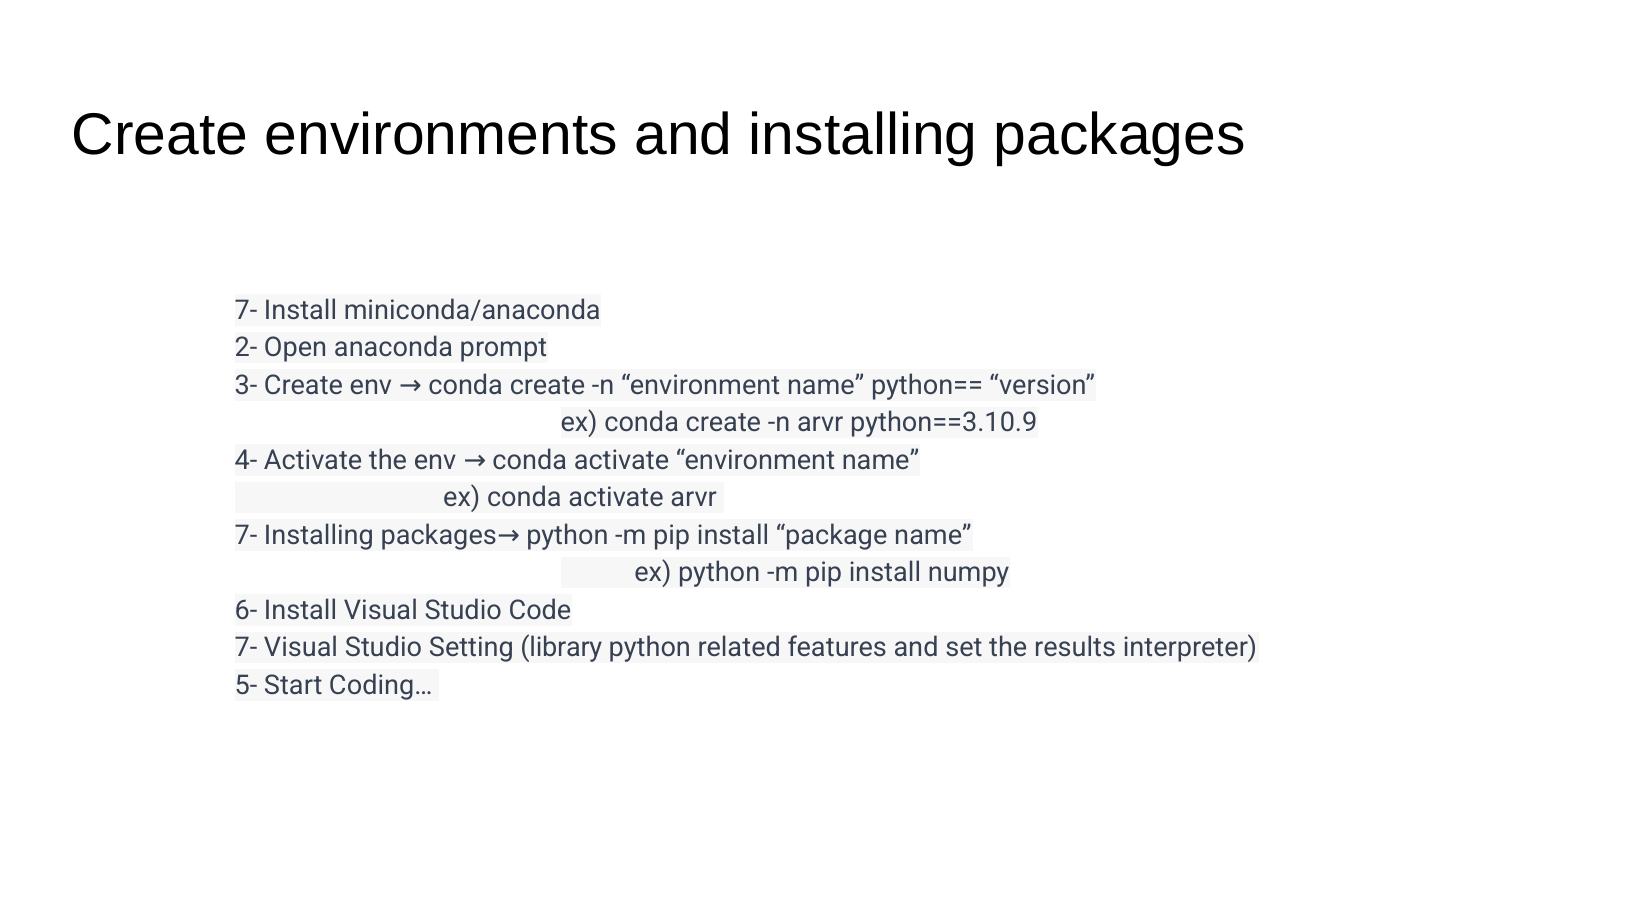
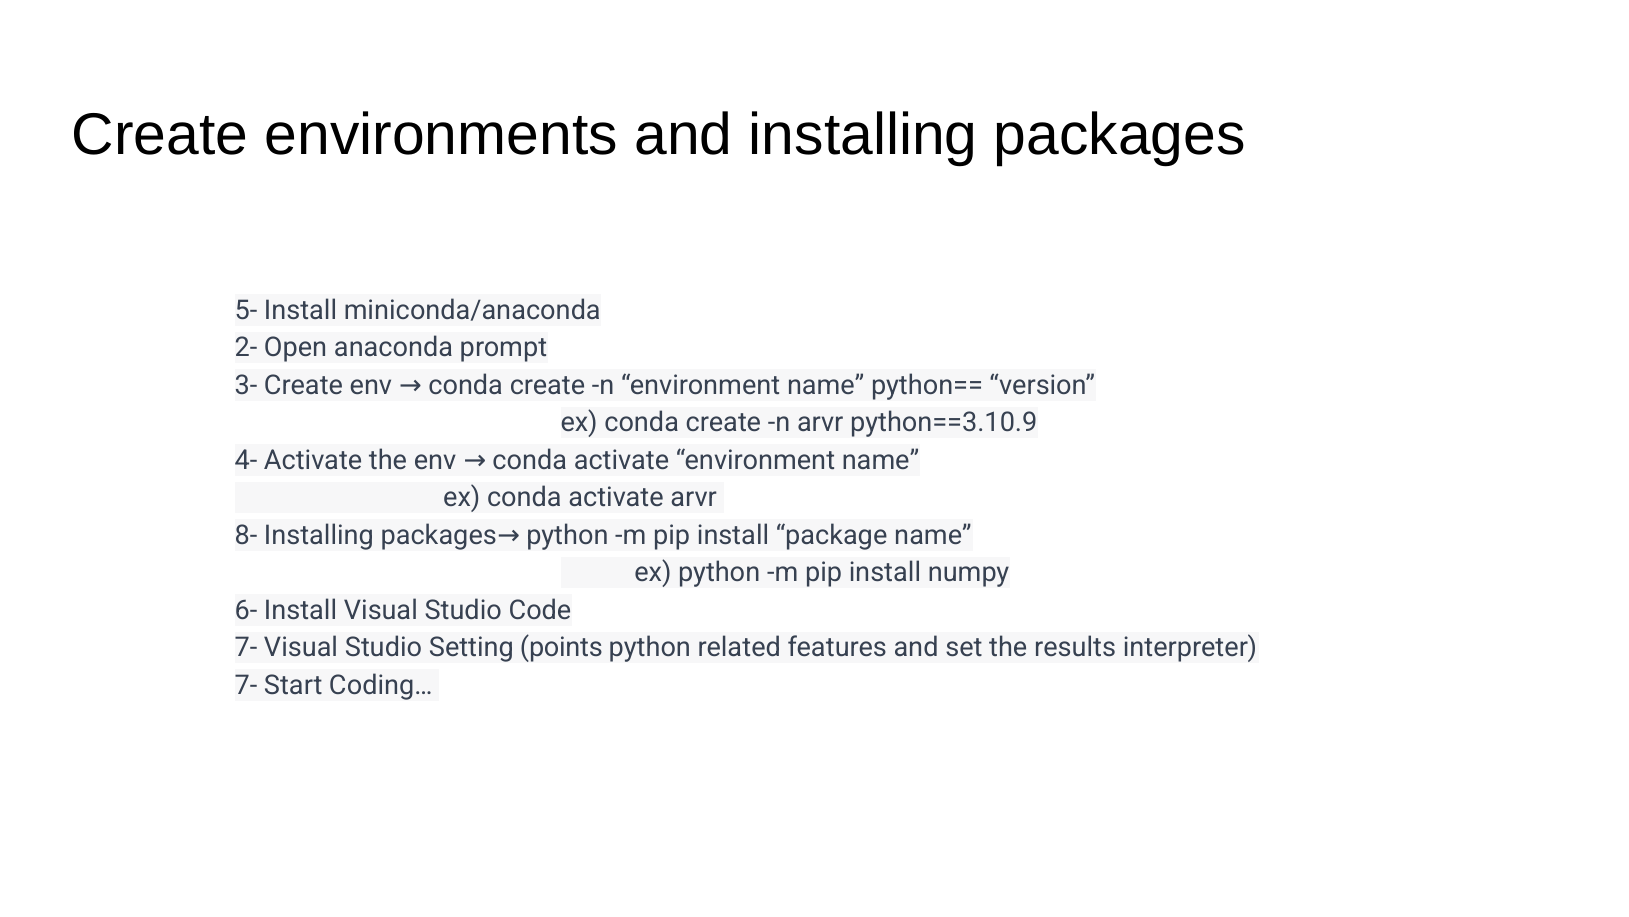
7- at (246, 310): 7- -> 5-
7- at (246, 535): 7- -> 8-
library: library -> points
5- at (246, 685): 5- -> 7-
